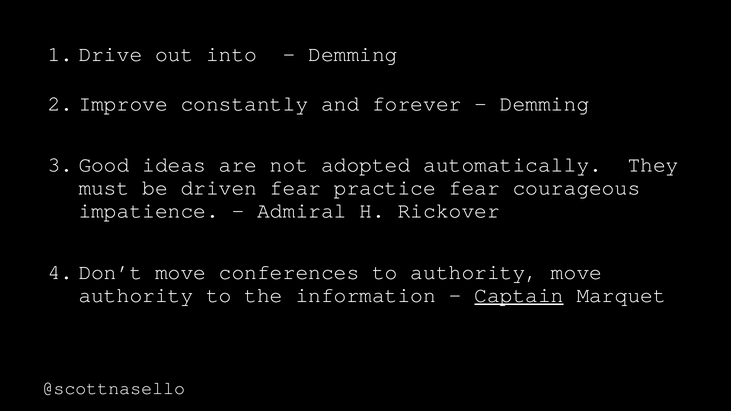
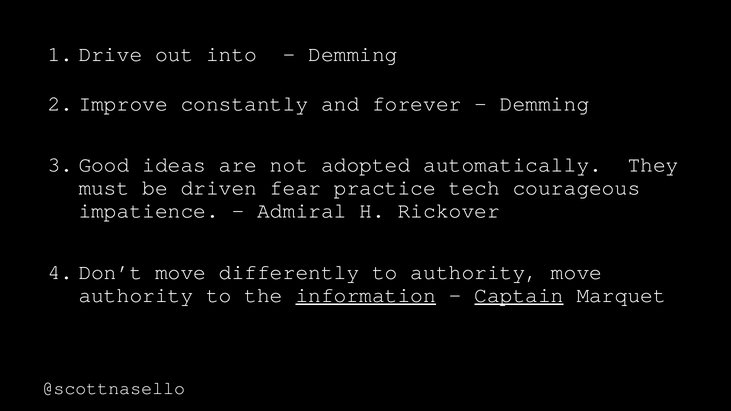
practice fear: fear -> tech
conferences: conferences -> differently
information underline: none -> present
